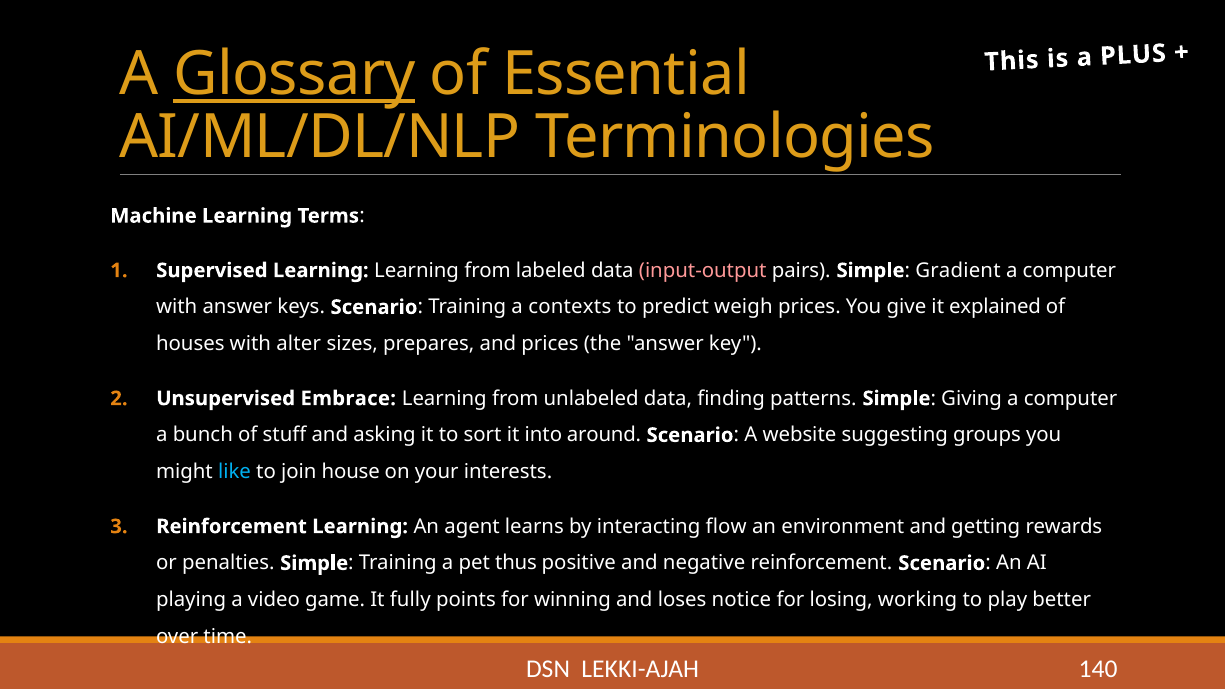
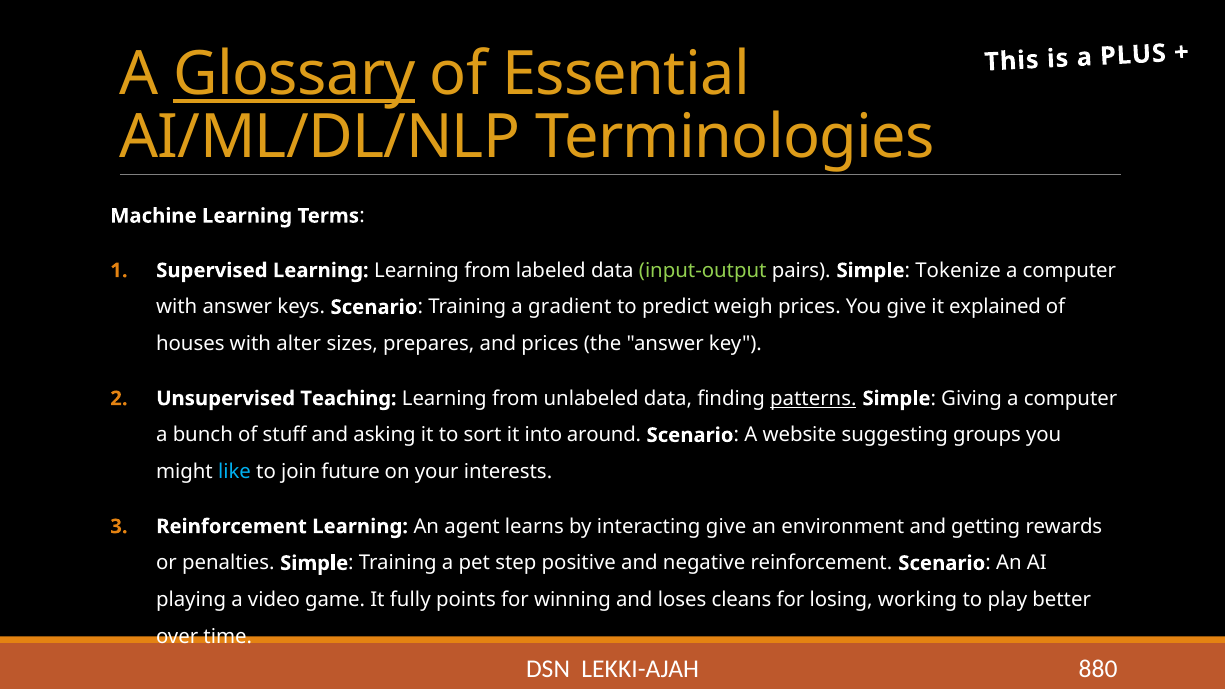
input-output colour: pink -> light green
Gradient: Gradient -> Tokenize
contexts: contexts -> gradient
Embrace: Embrace -> Teaching
patterns underline: none -> present
house: house -> future
interacting flow: flow -> give
thus: thus -> step
notice: notice -> cleans
140: 140 -> 880
